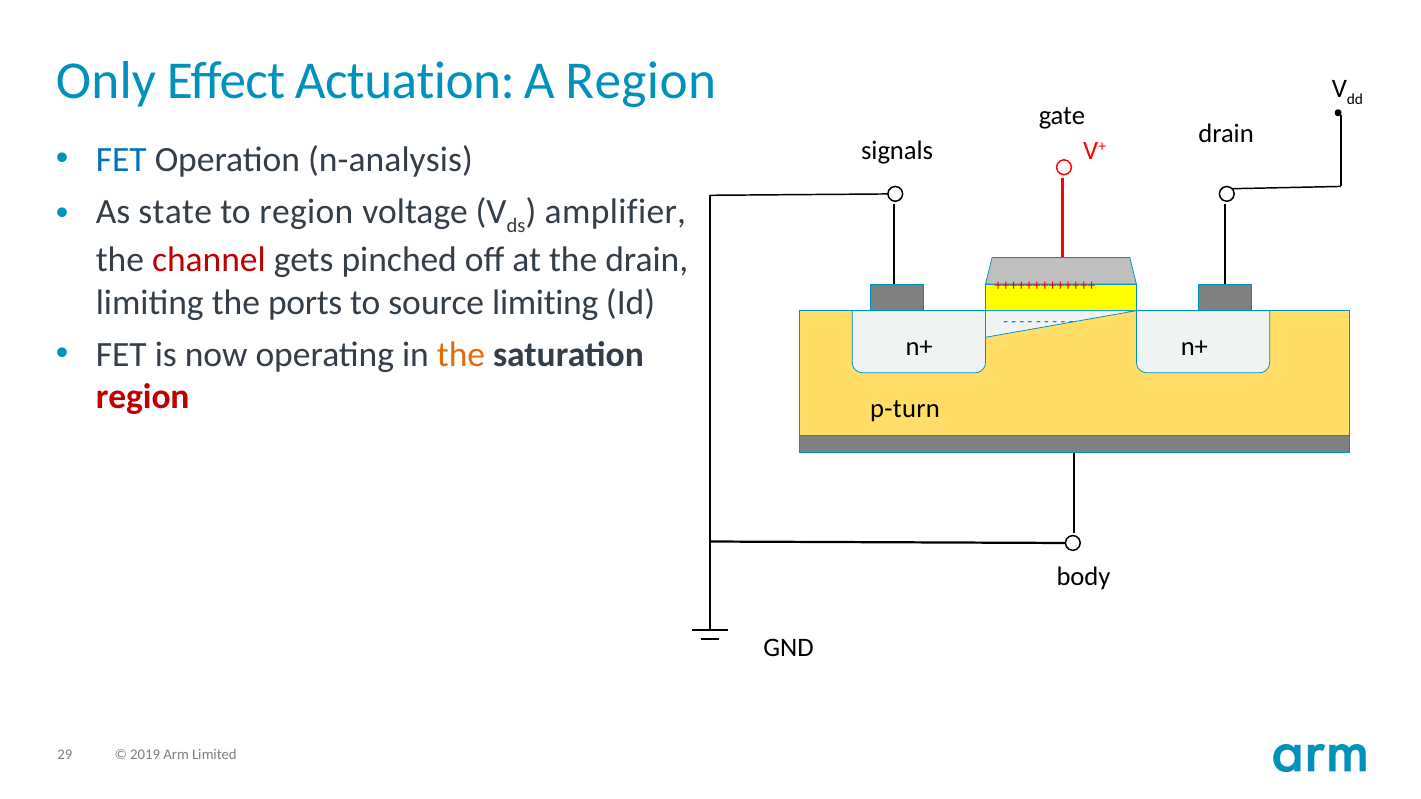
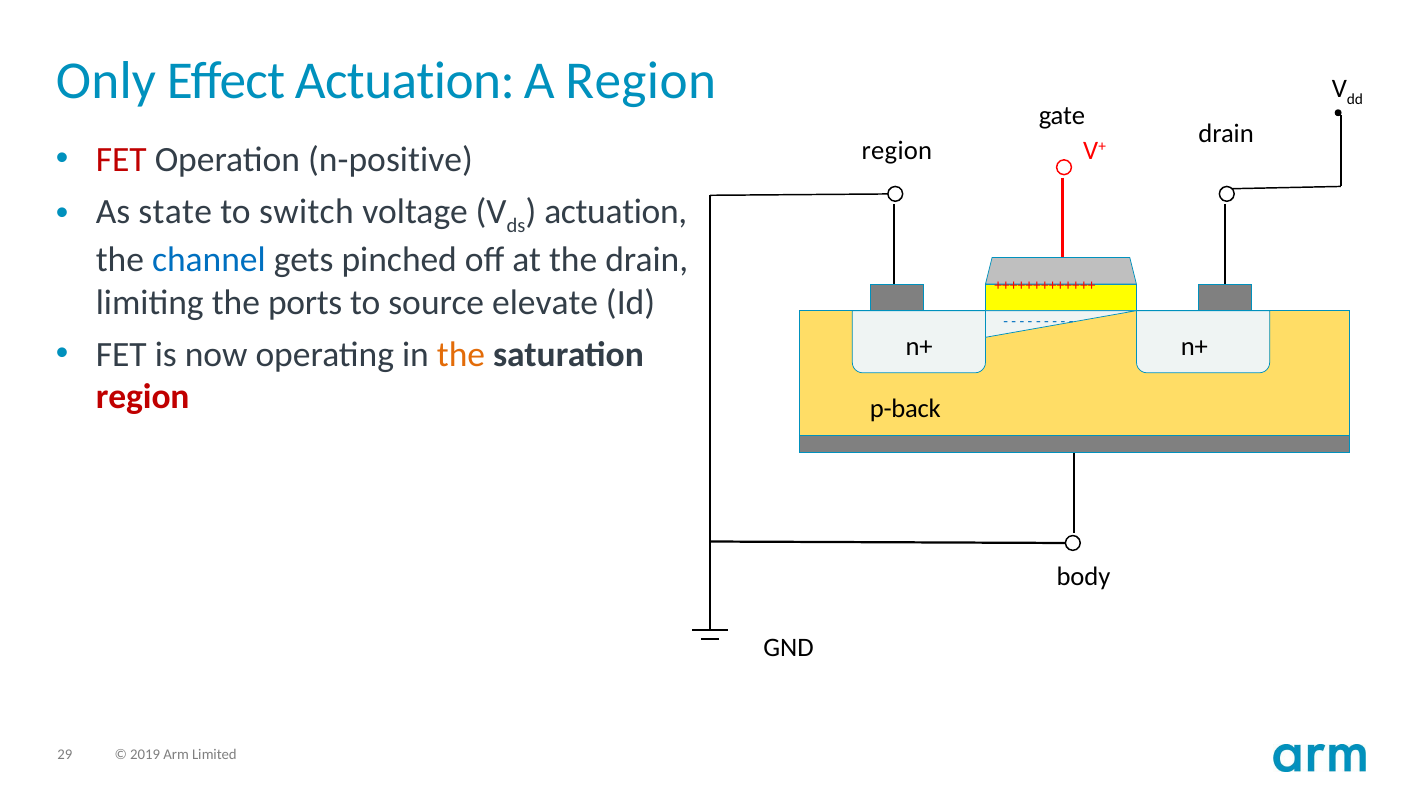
signals at (897, 151): signals -> region
FET at (121, 160) colour: blue -> red
n-analysis: n-analysis -> n-positive
to region: region -> switch
amplifier at (615, 212): amplifier -> actuation
channel colour: red -> blue
source limiting: limiting -> elevate
p-turn: p-turn -> p-back
